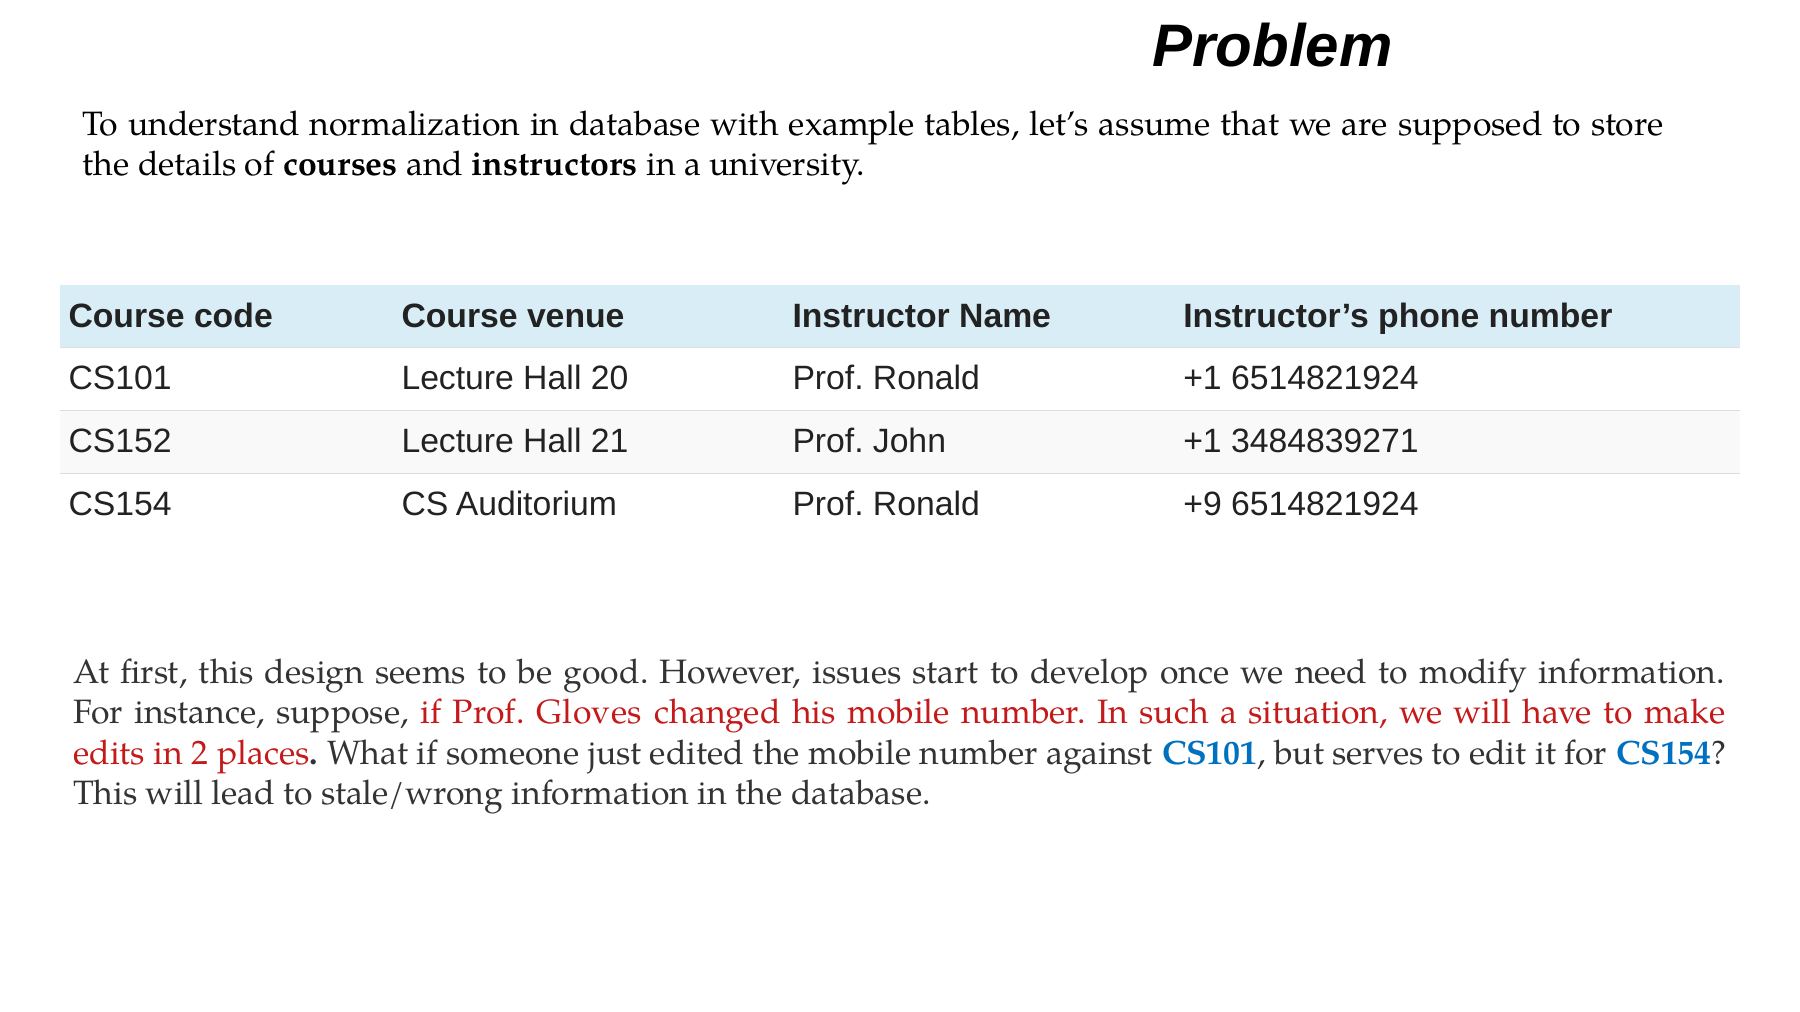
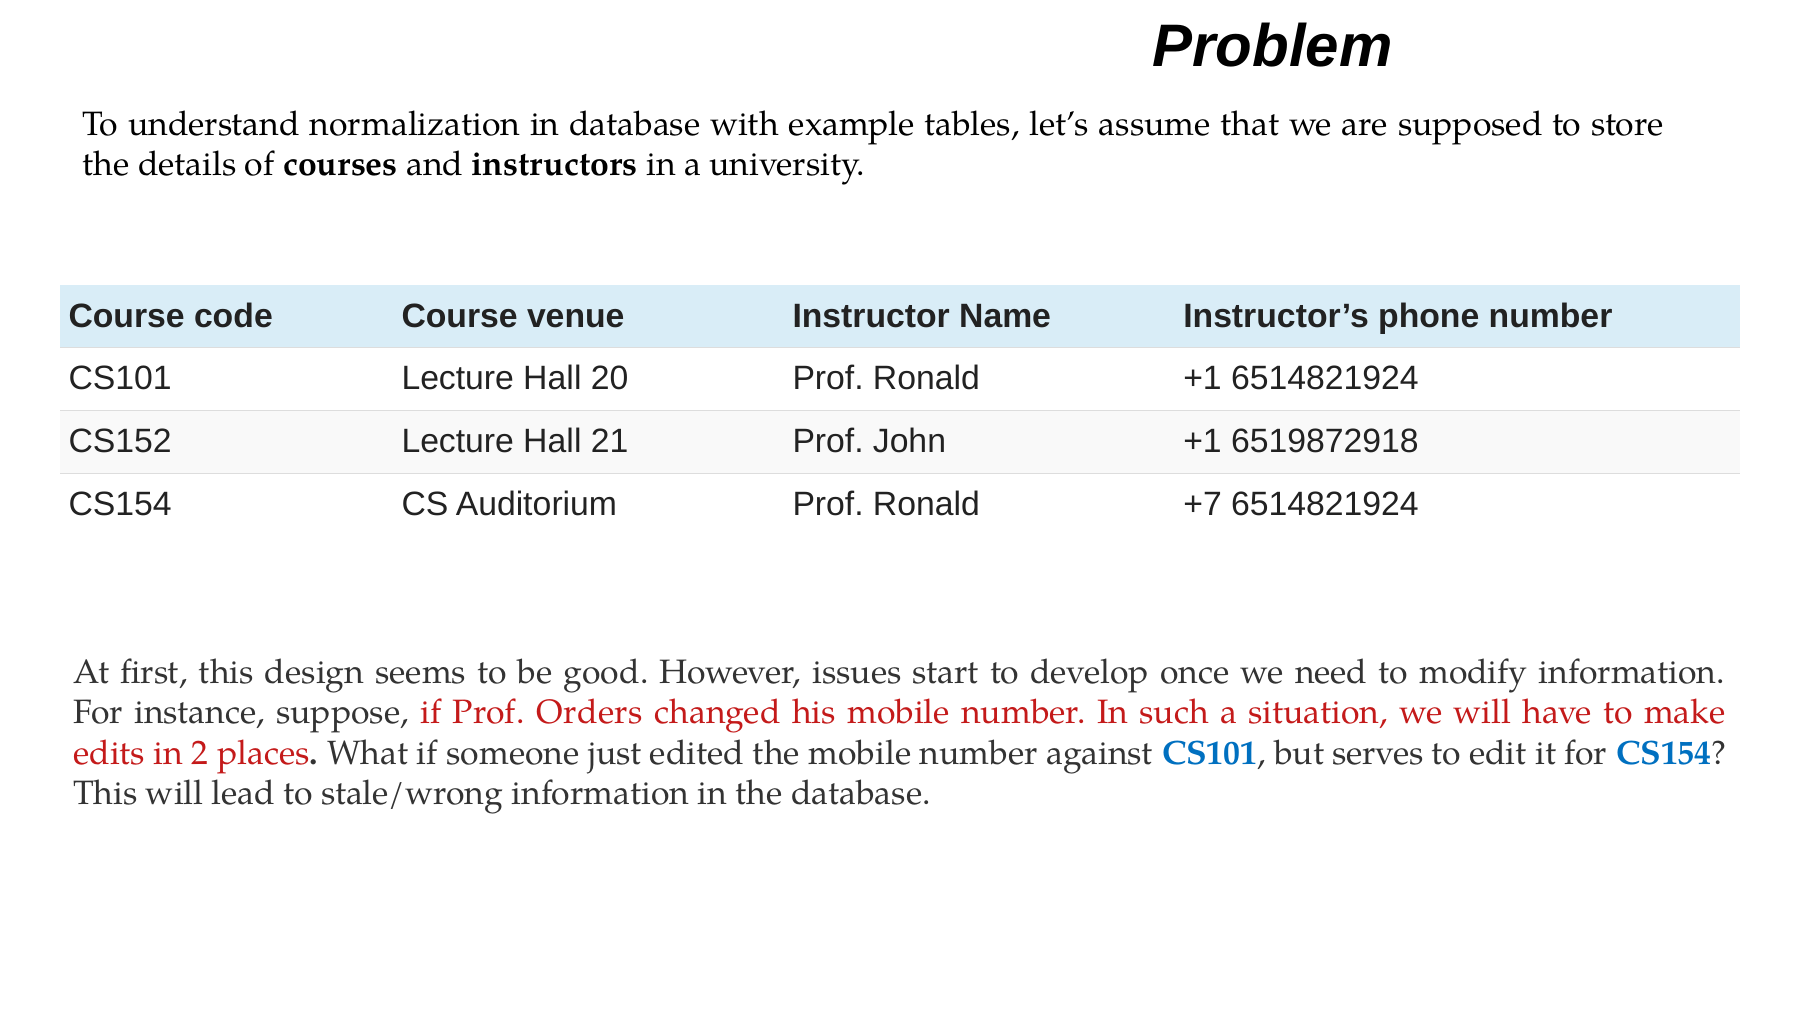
3484839271: 3484839271 -> 6519872918
+9: +9 -> +7
Gloves: Gloves -> Orders
